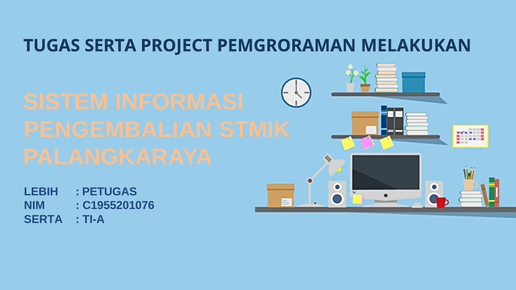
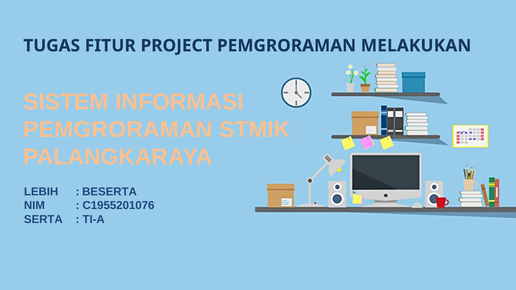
TUGAS SERTA: SERTA -> FITUR
PENGEMBALIAN at (118, 130): PENGEMBALIAN -> PEMGRORAMAN
PETUGAS: PETUGAS -> BESERTA
